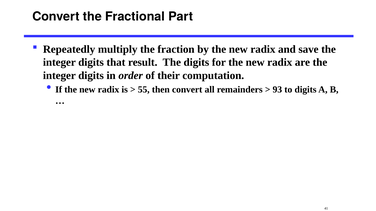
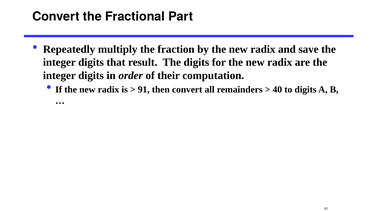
55: 55 -> 91
93: 93 -> 40
